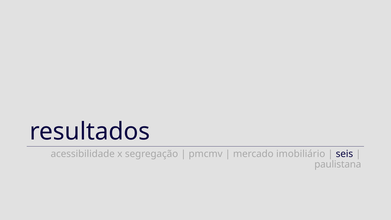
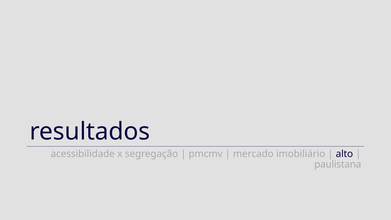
seis: seis -> alto
